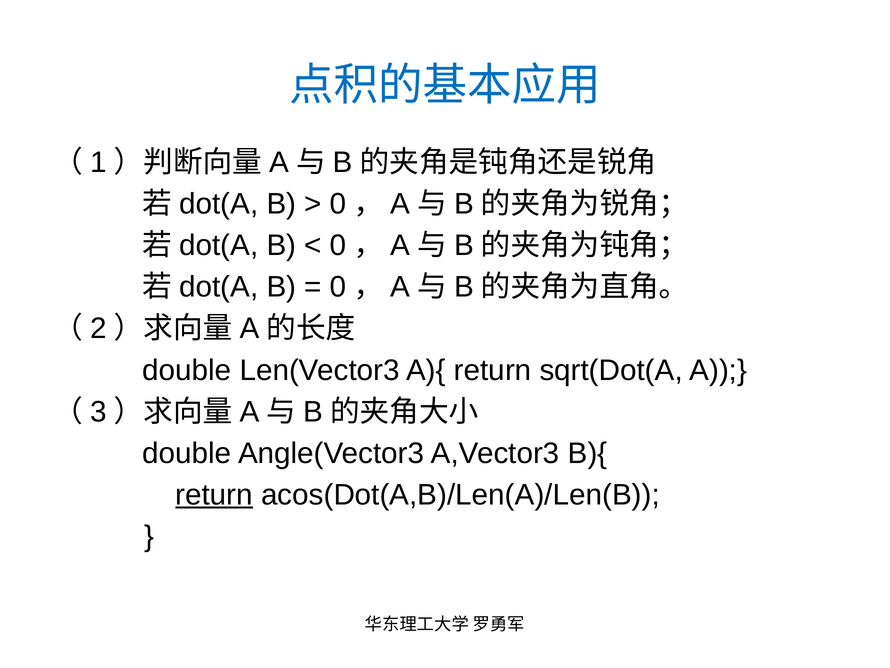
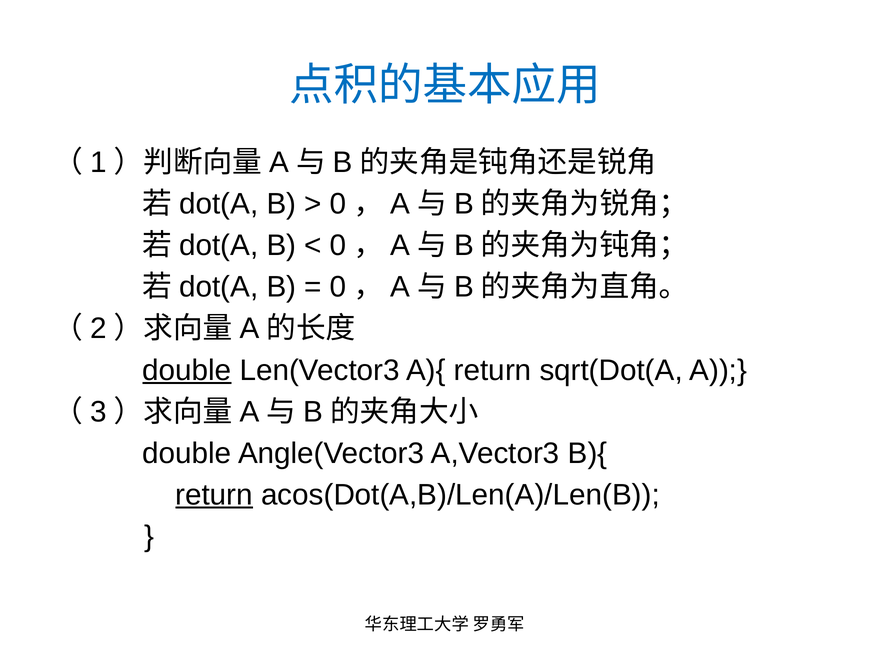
double at (187, 370) underline: none -> present
